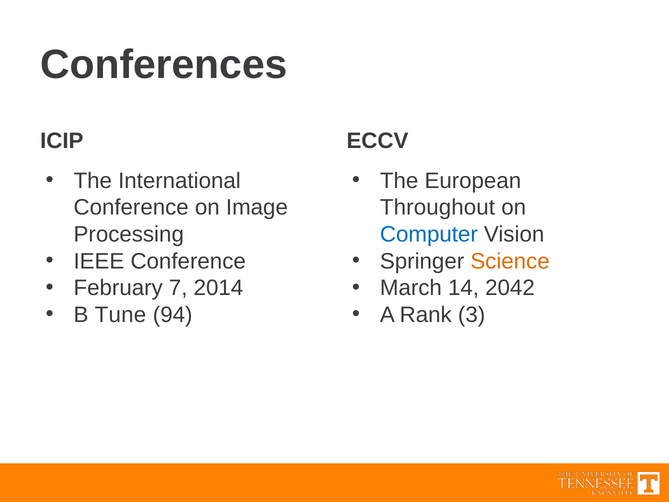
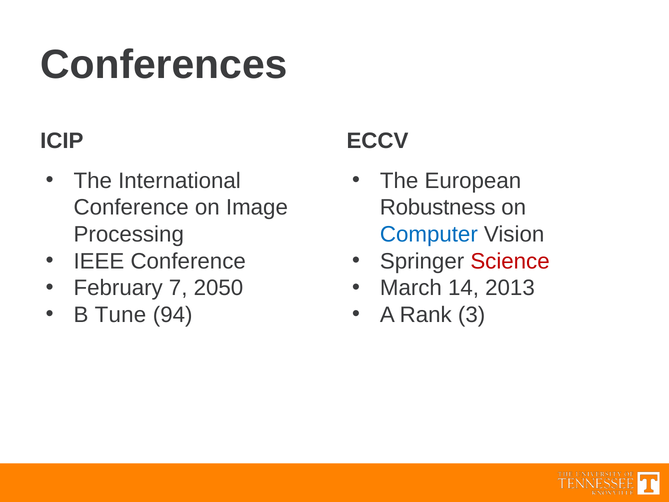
Throughout: Throughout -> Robustness
Science colour: orange -> red
2014: 2014 -> 2050
2042: 2042 -> 2013
